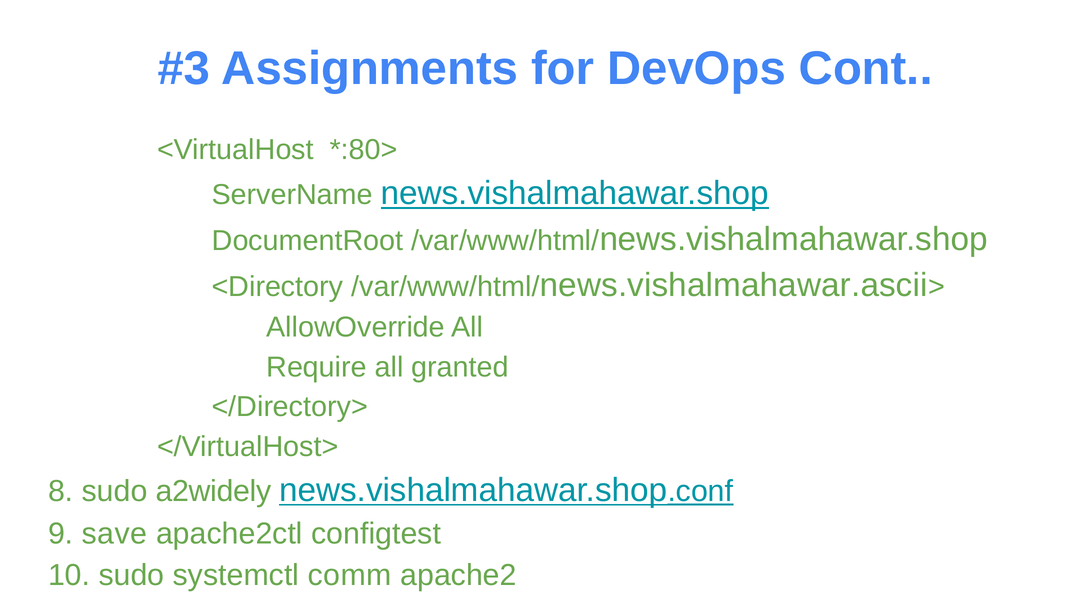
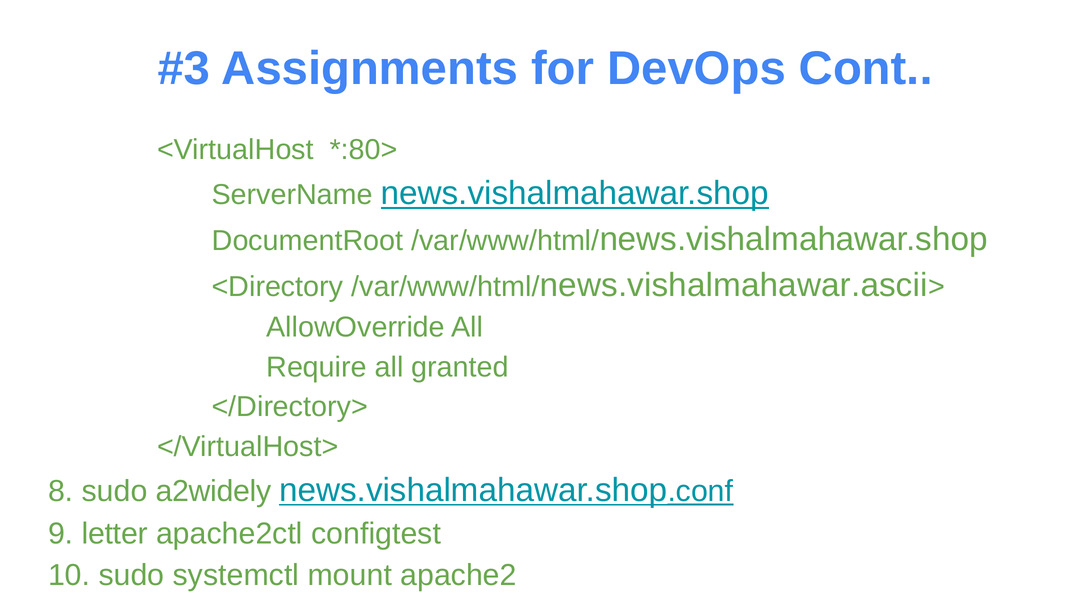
save: save -> letter
comm: comm -> mount
